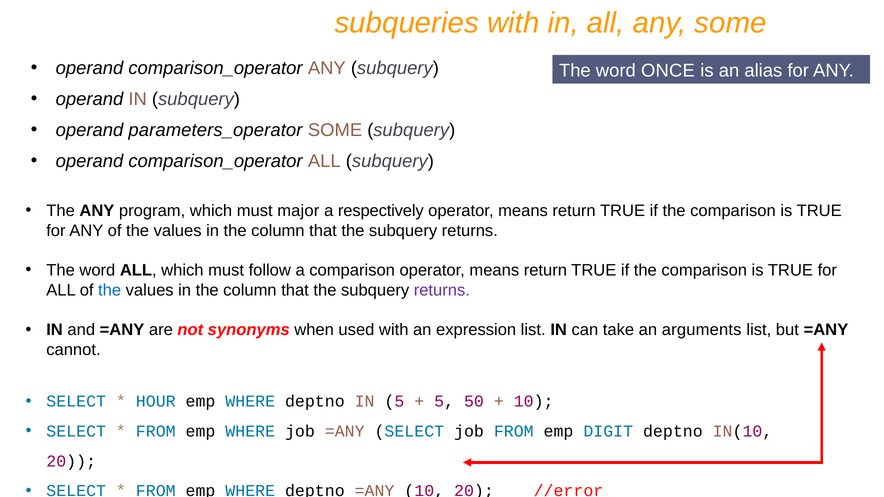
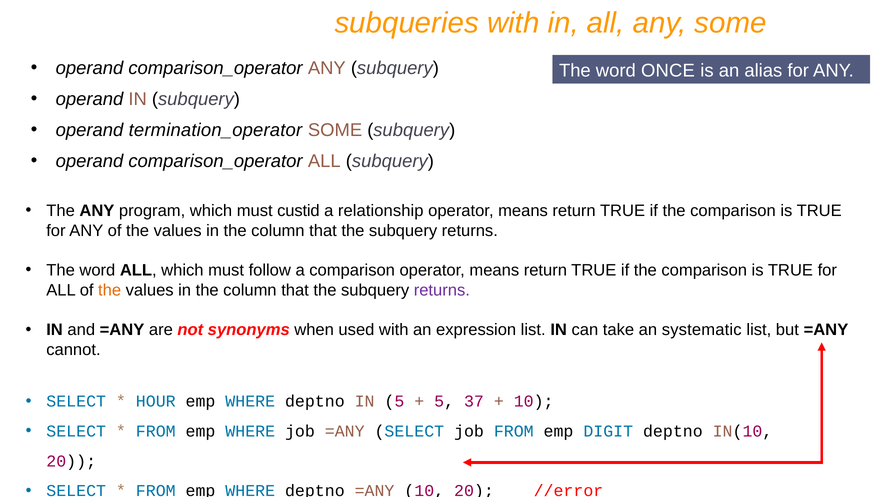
parameters_operator: parameters_operator -> termination_operator
major: major -> custid
respectively: respectively -> relationship
the at (110, 290) colour: blue -> orange
arguments: arguments -> systematic
50: 50 -> 37
